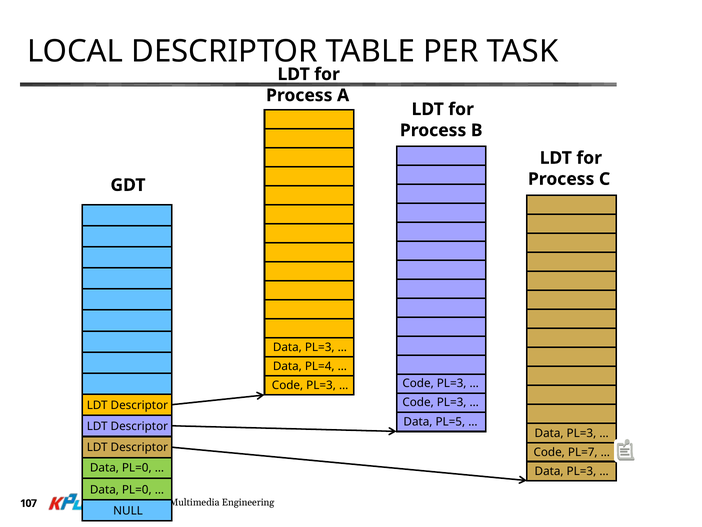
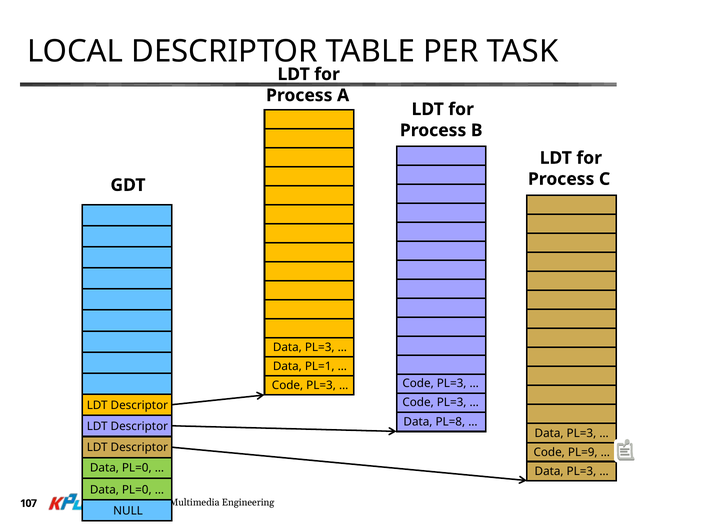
PL=4: PL=4 -> PL=1
PL=5: PL=5 -> PL=8
PL=7: PL=7 -> PL=9
